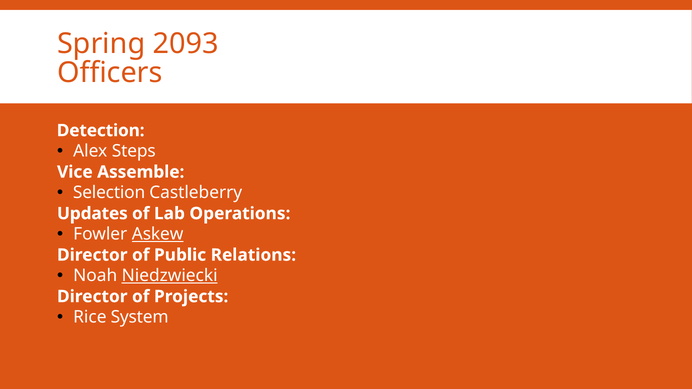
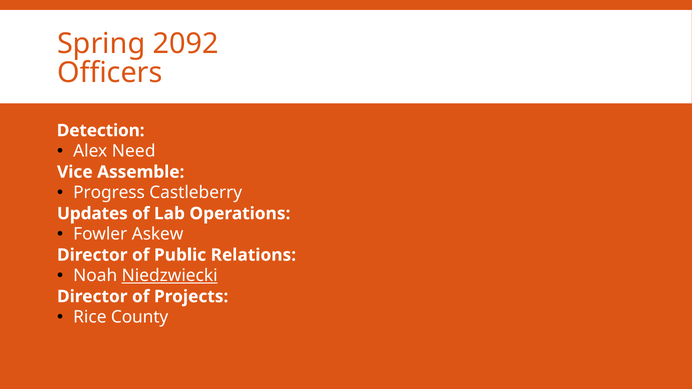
2093: 2093 -> 2092
Steps: Steps -> Need
Selection: Selection -> Progress
Askew underline: present -> none
System: System -> County
